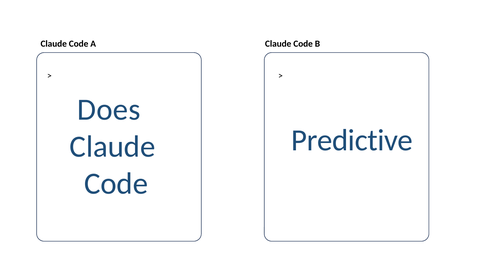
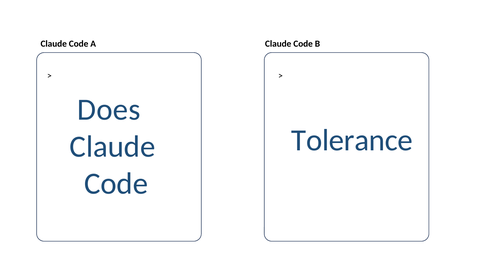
Predictive: Predictive -> Tolerance
